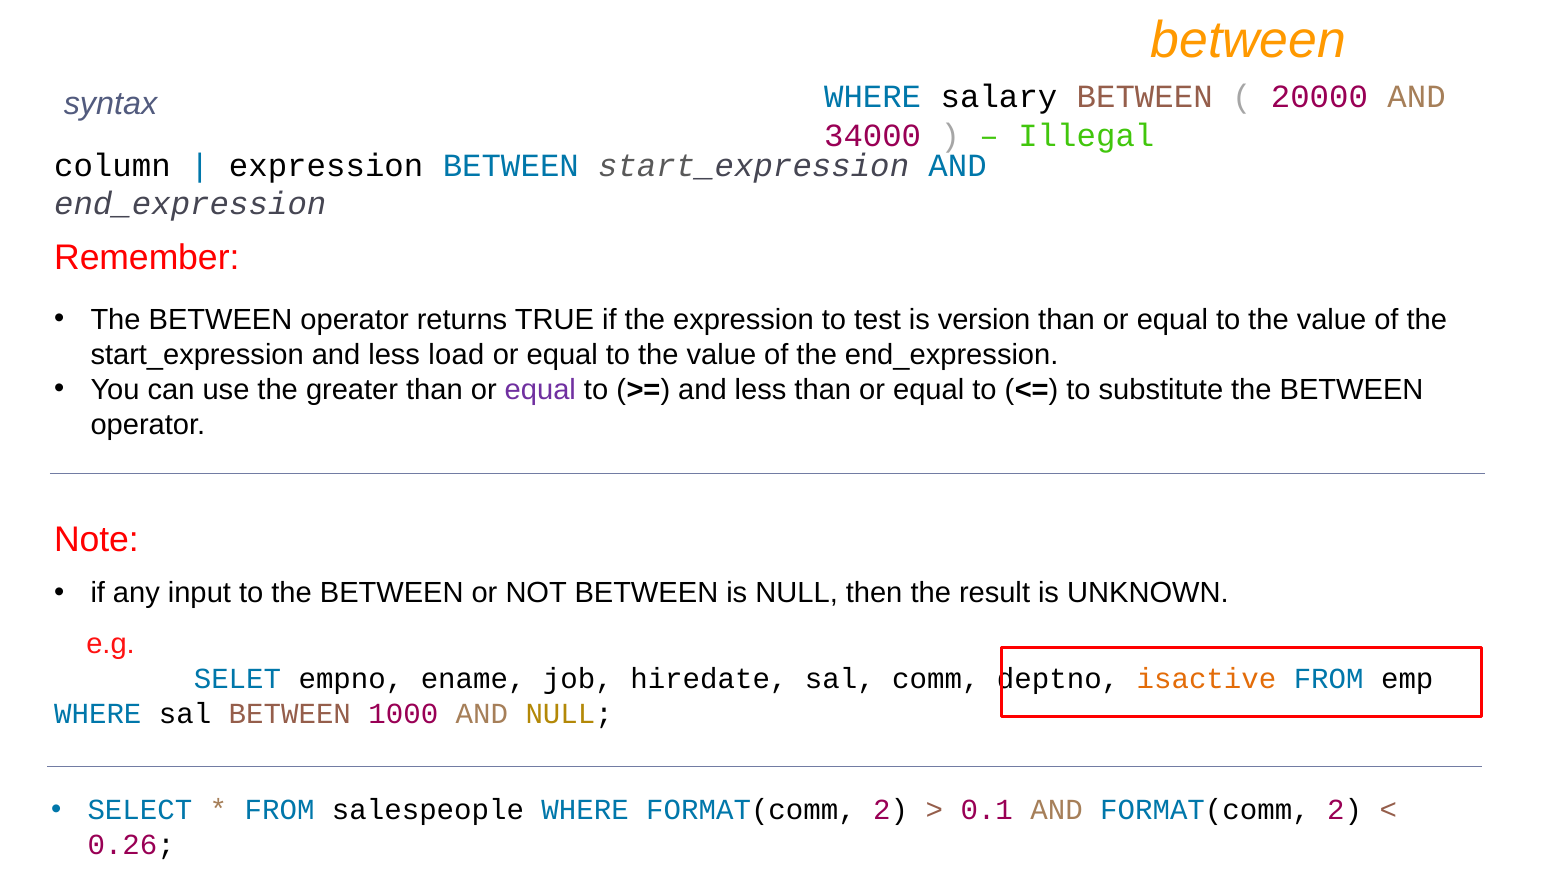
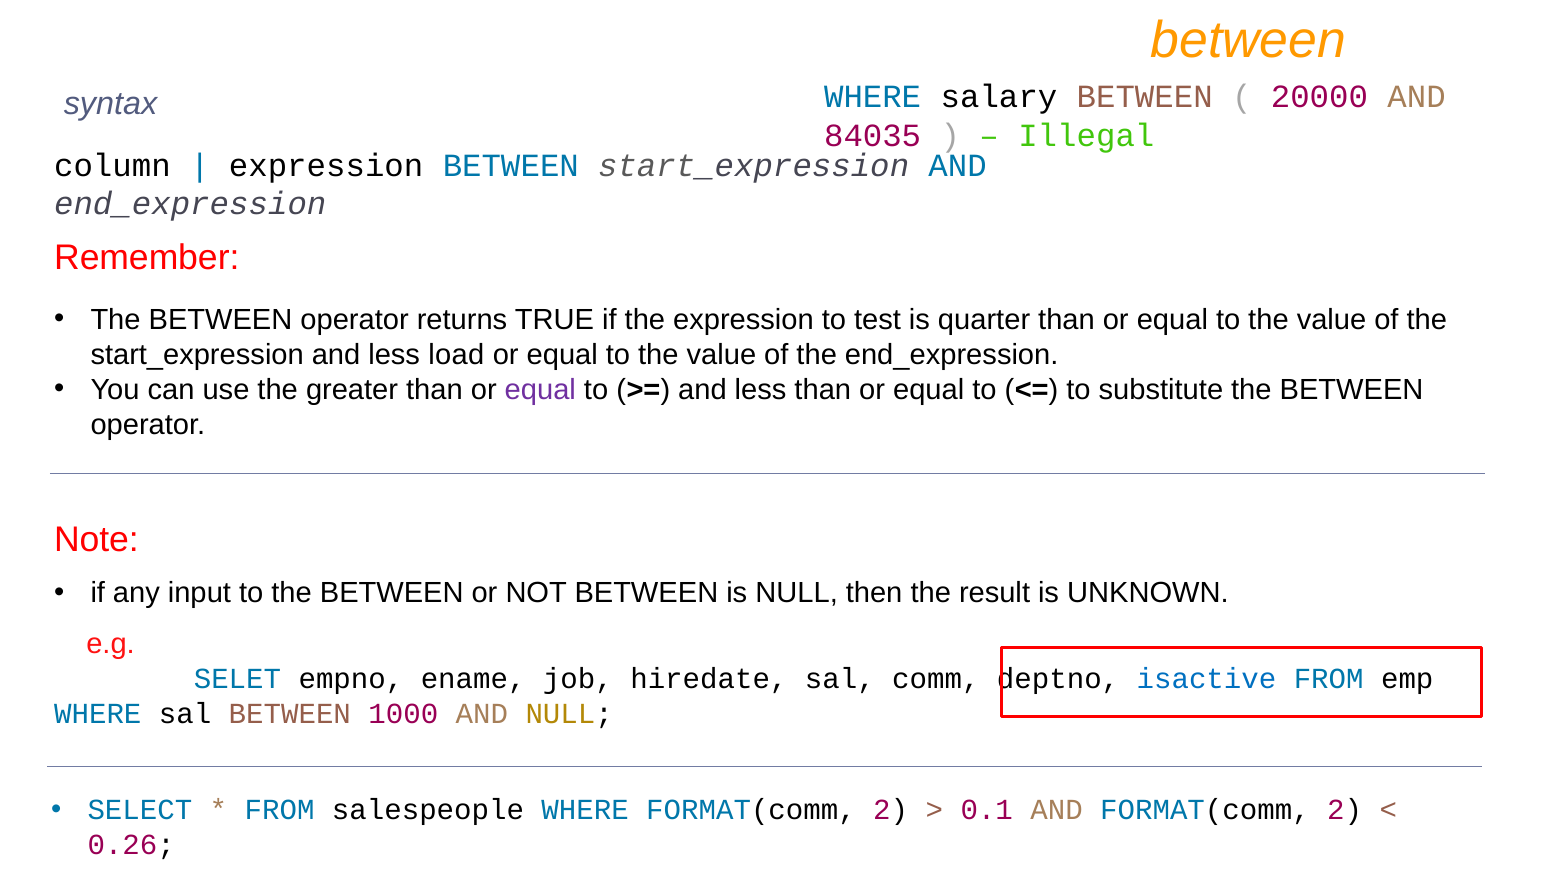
34000: 34000 -> 84035
version: version -> quarter
isactive colour: orange -> blue
